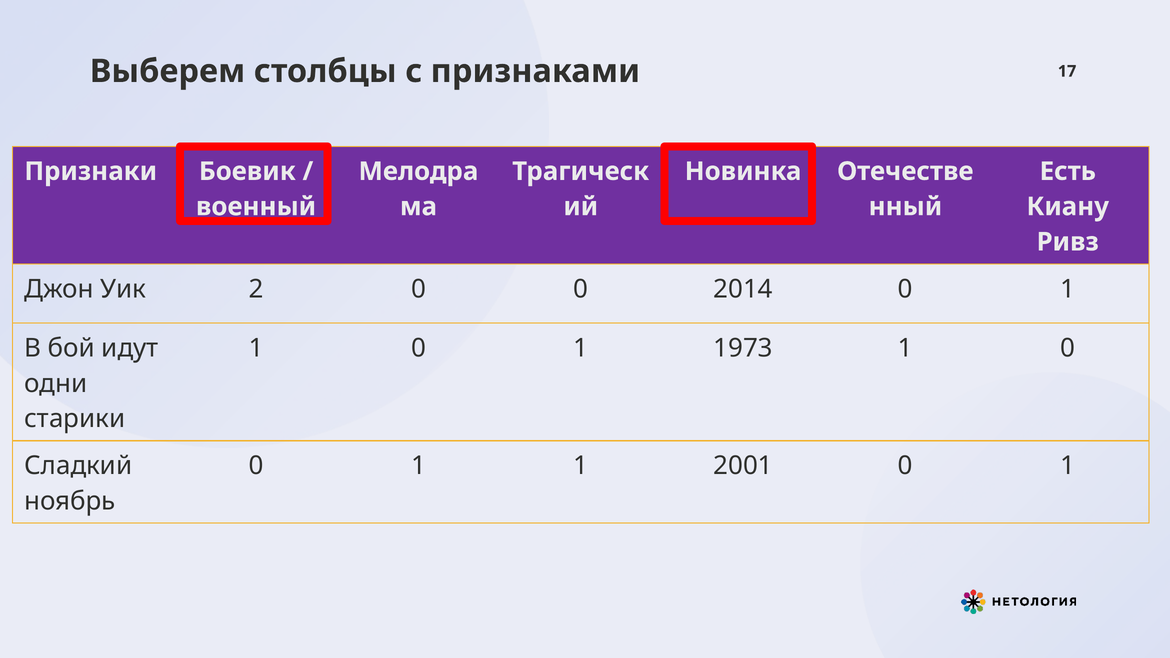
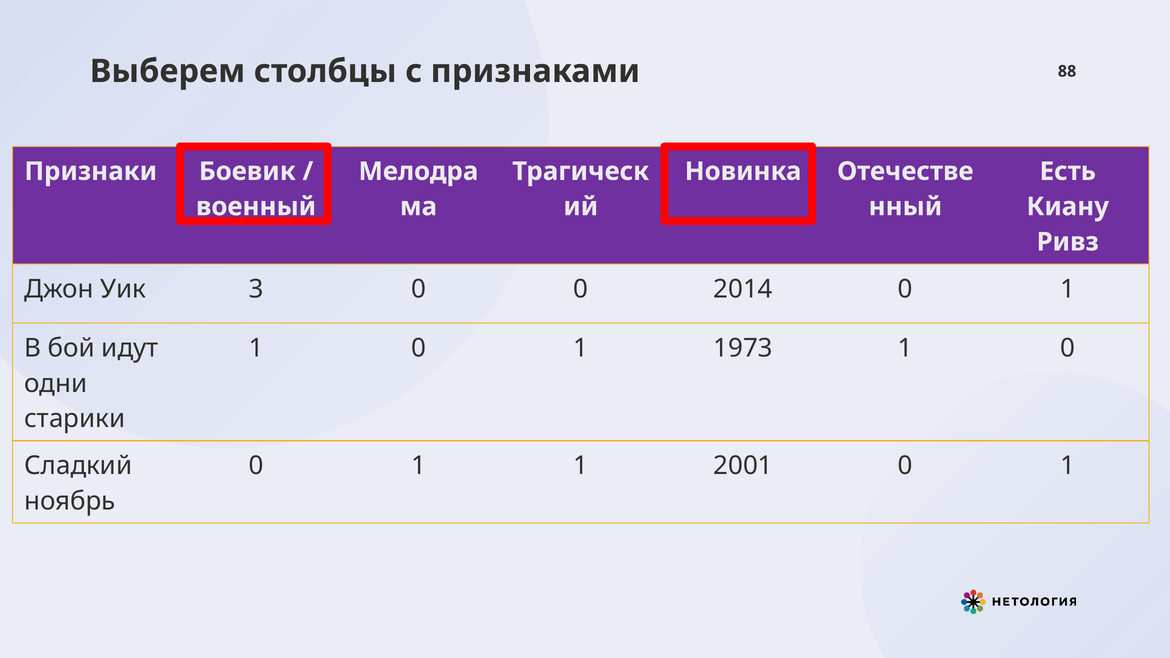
17: 17 -> 88
2: 2 -> 3
